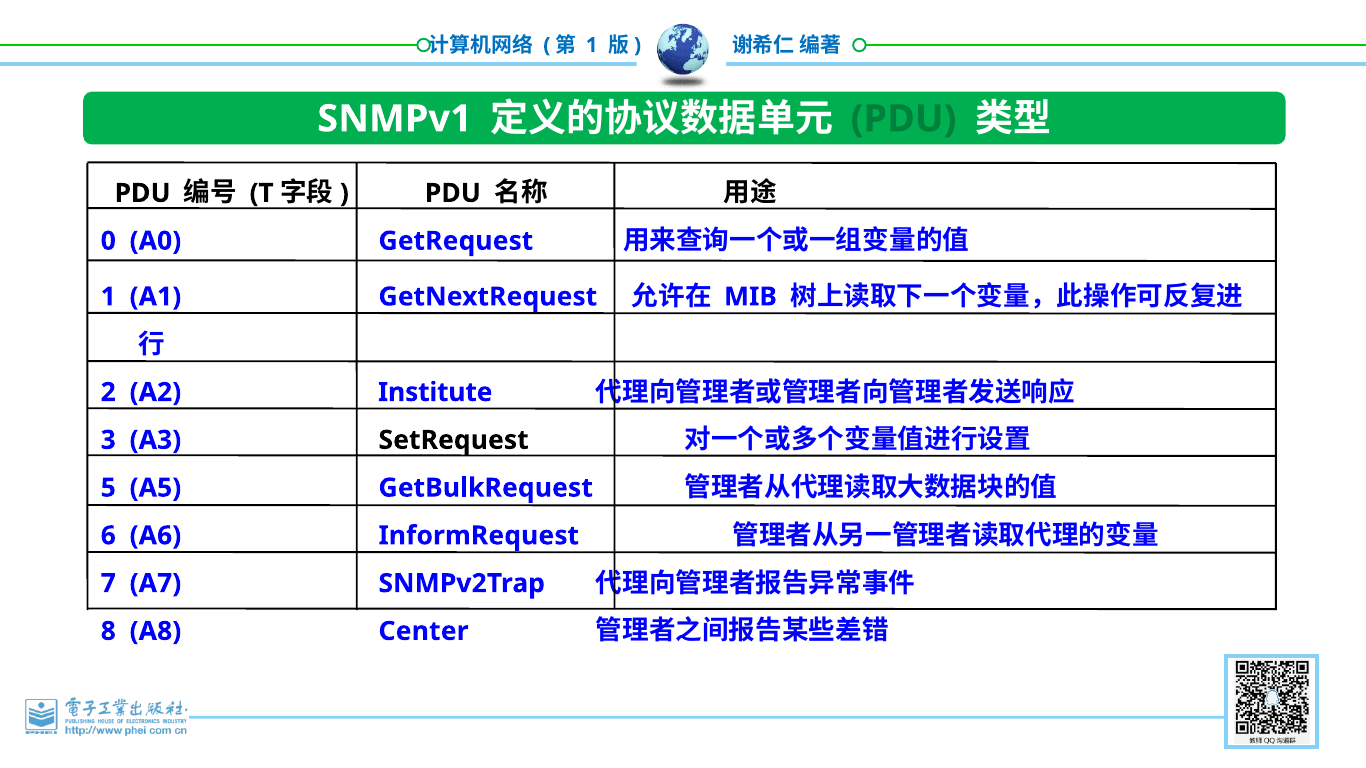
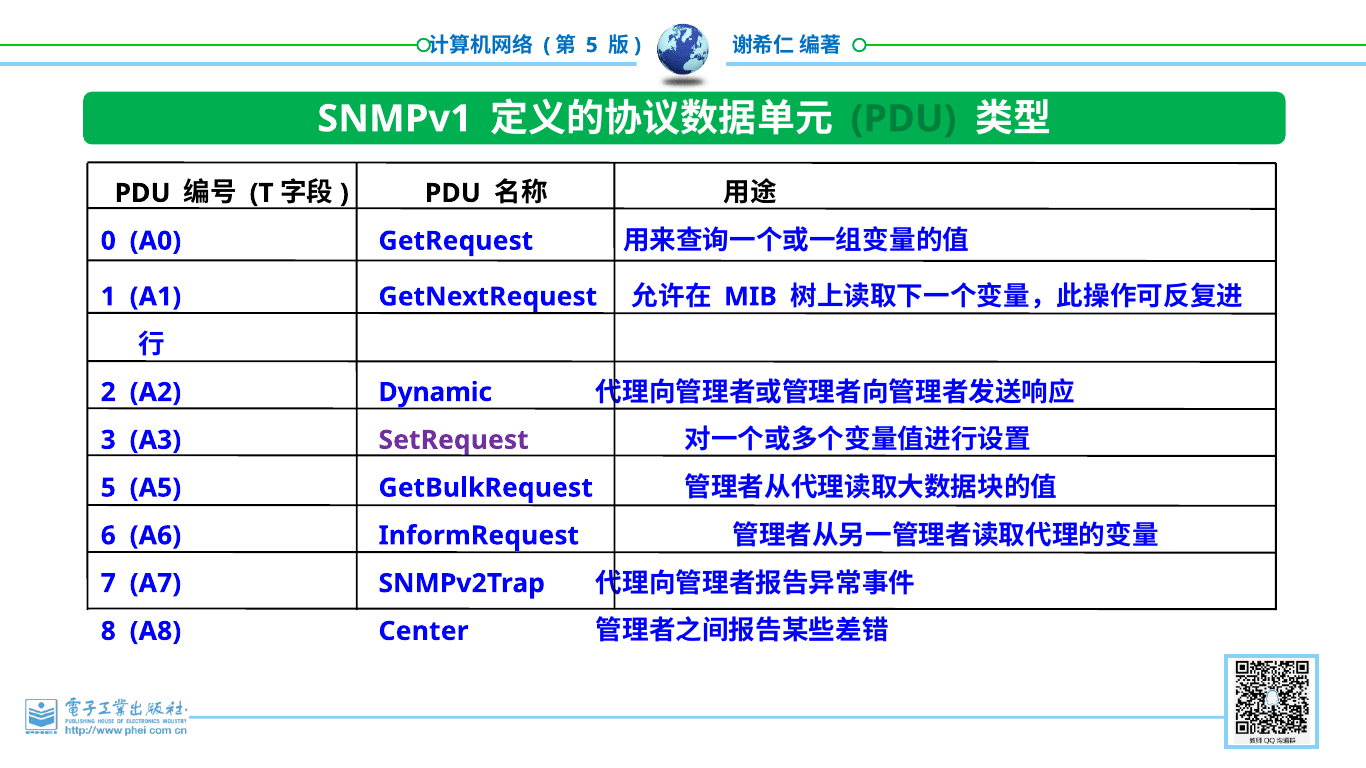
1 at (592, 45): 1 -> 5
Institute: Institute -> Dynamic
SetRequest colour: black -> purple
